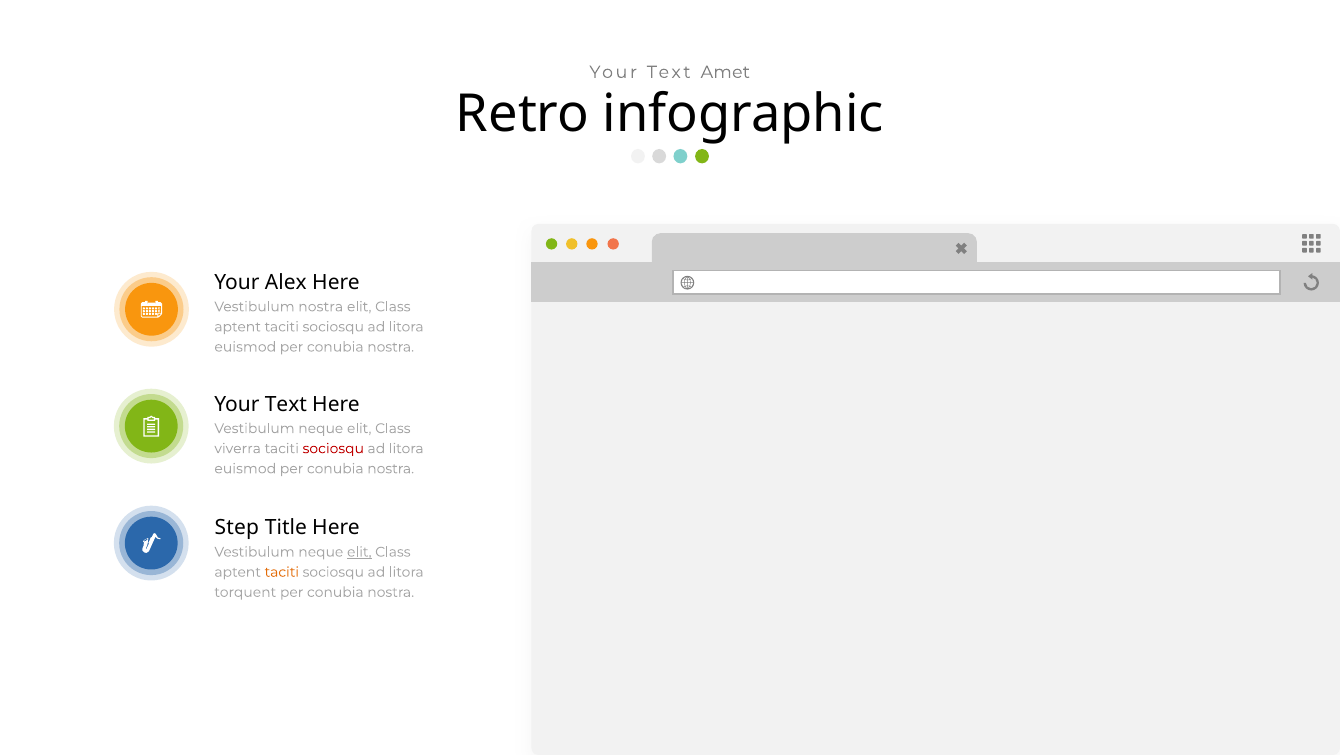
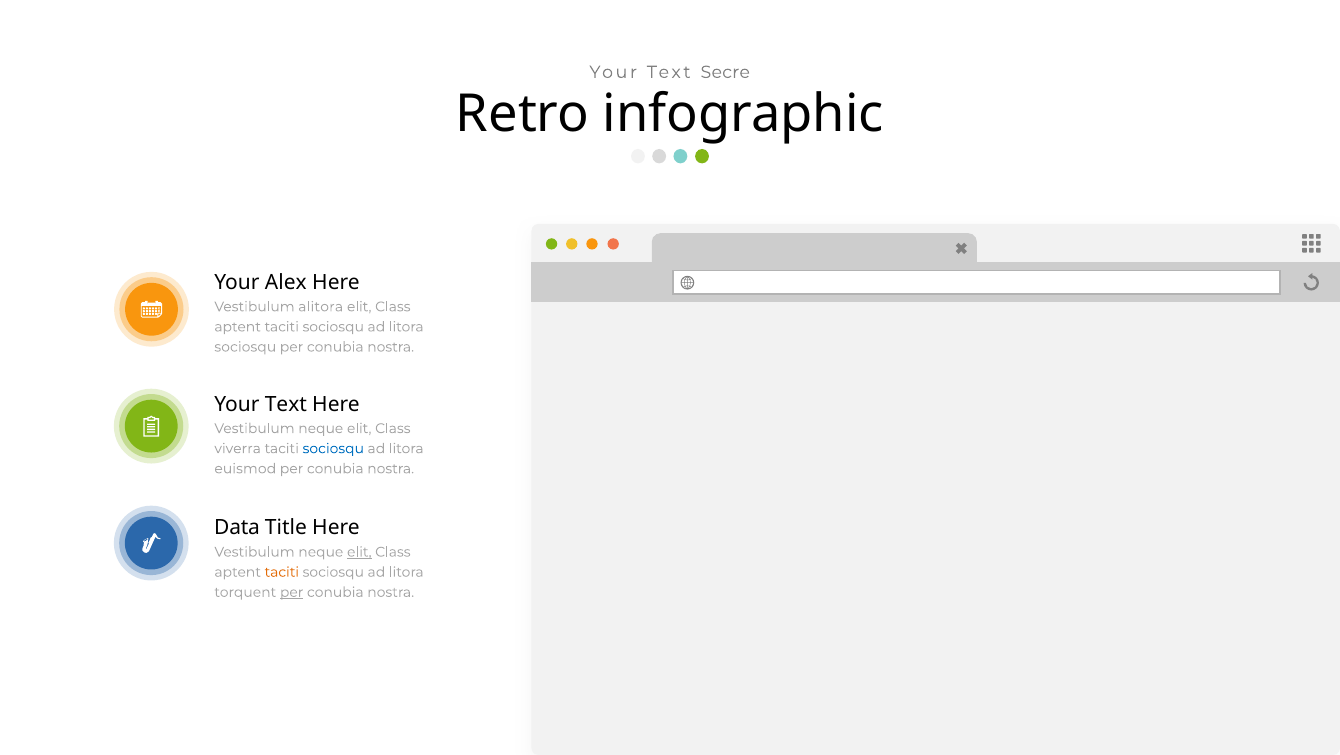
Amet: Amet -> Secre
Vestibulum nostra: nostra -> alitora
euismod at (245, 347): euismod -> sociosqu
sociosqu at (333, 449) colour: red -> blue
Step: Step -> Data
per at (292, 592) underline: none -> present
